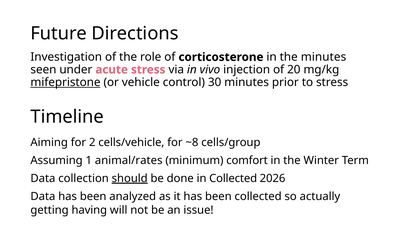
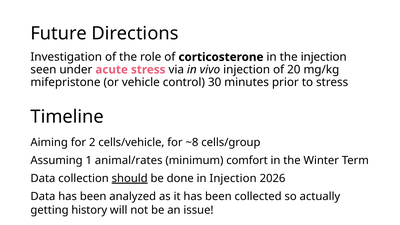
the minutes: minutes -> injection
mifepristone underline: present -> none
in Collected: Collected -> Injection
having: having -> history
